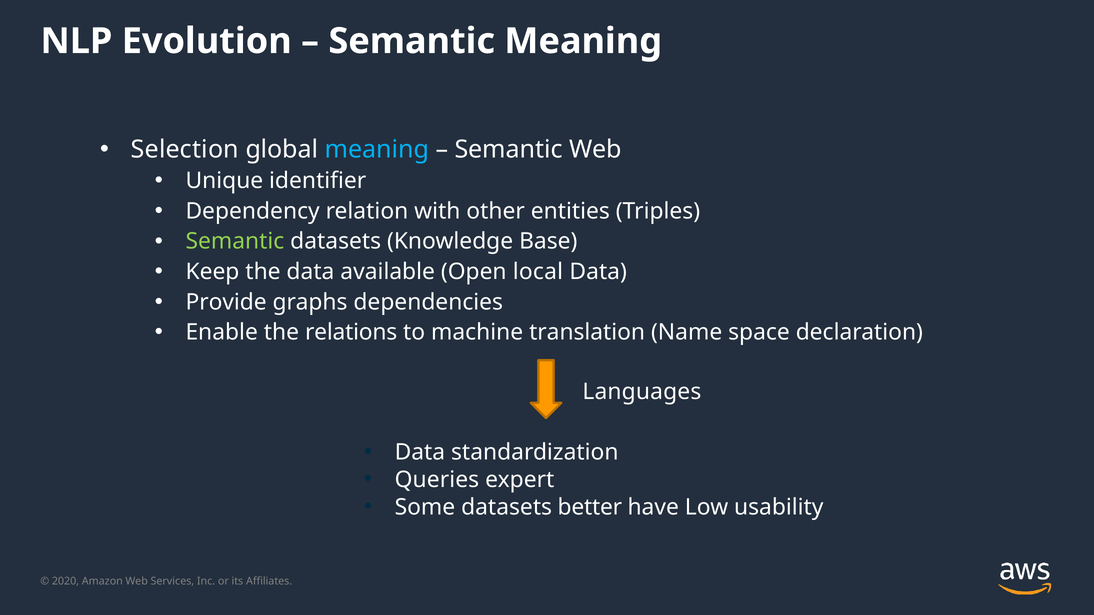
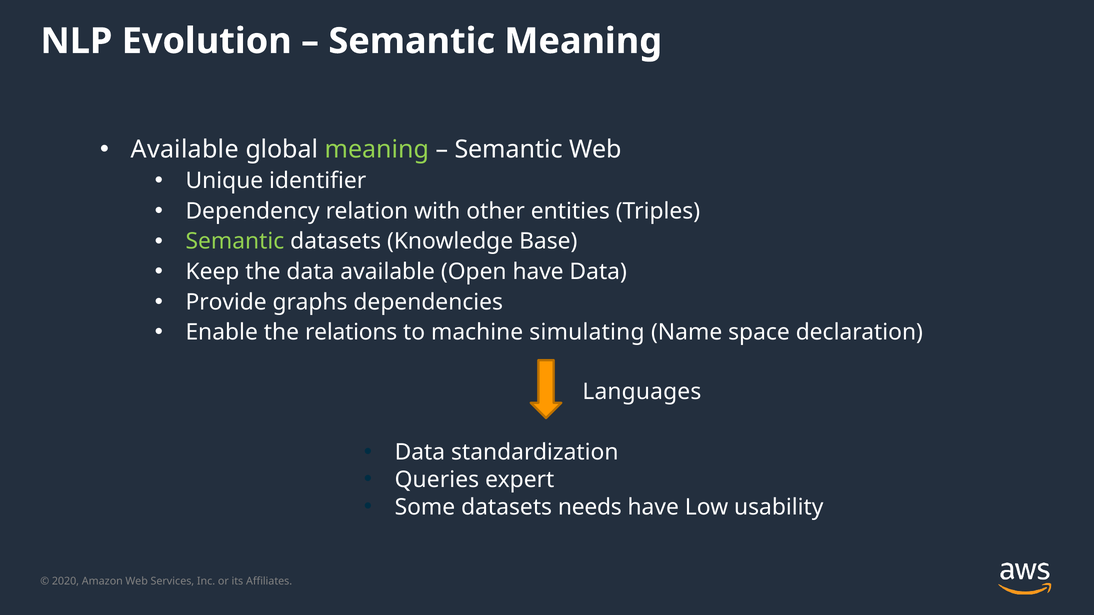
Selection at (185, 149): Selection -> Available
meaning at (377, 149) colour: light blue -> light green
Open local: local -> have
translation: translation -> simulating
better: better -> needs
